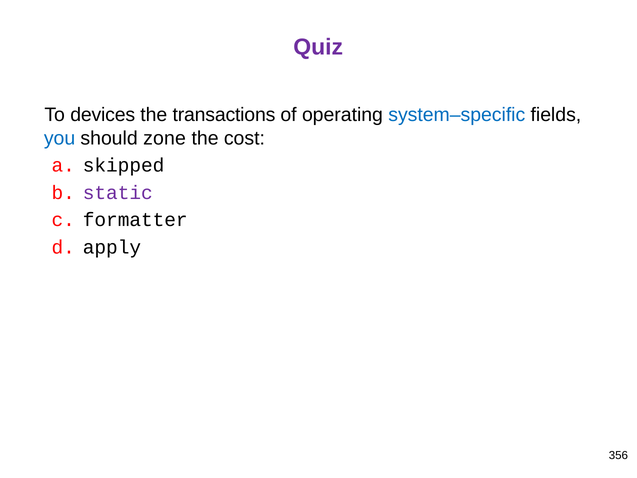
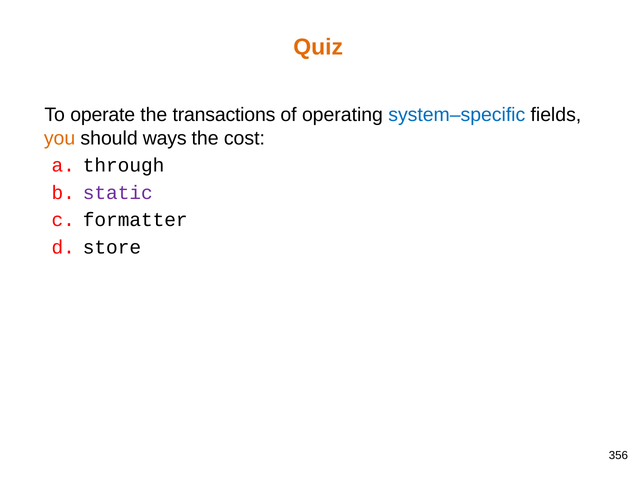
Quiz colour: purple -> orange
devices: devices -> operate
you colour: blue -> orange
zone: zone -> ways
skipped: skipped -> through
apply: apply -> store
